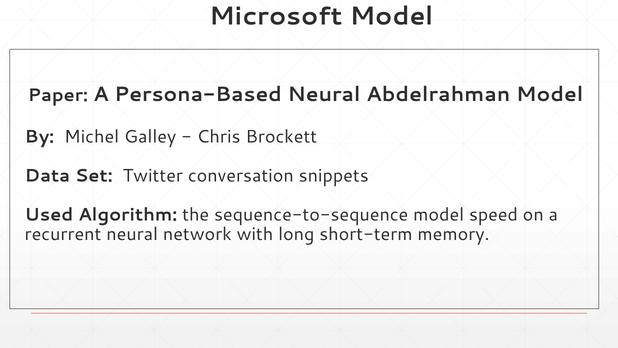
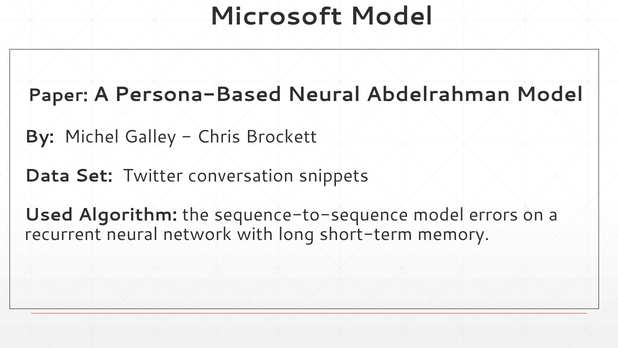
speed: speed -> errors
